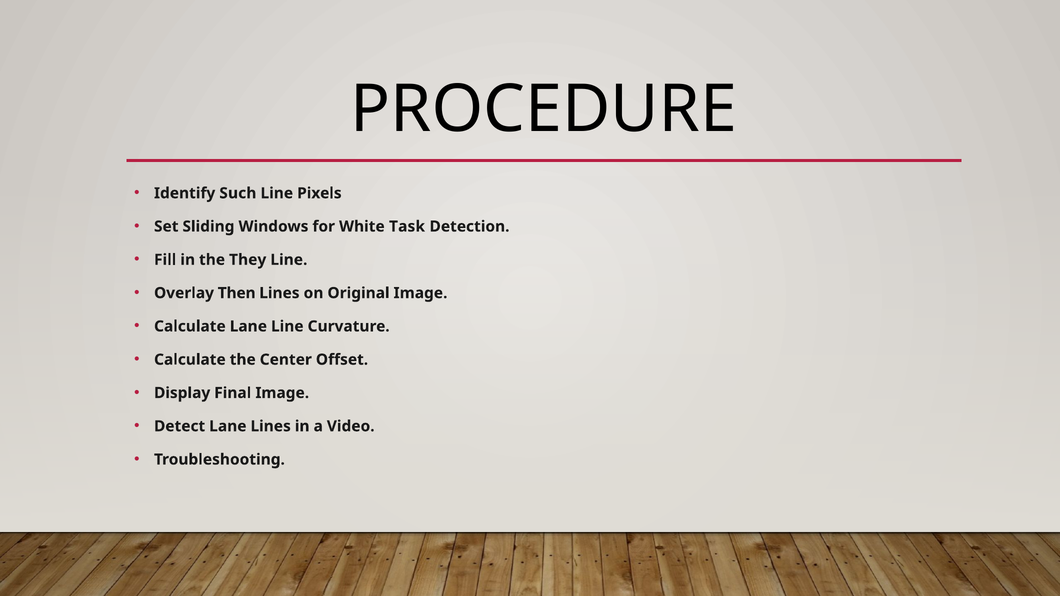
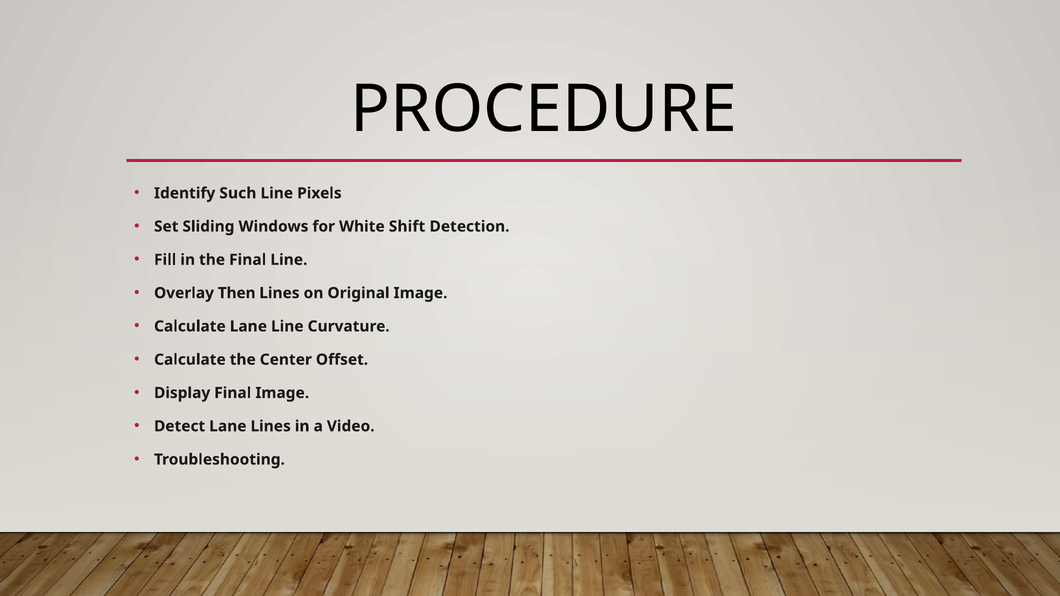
Task: Task -> Shift
the They: They -> Final
